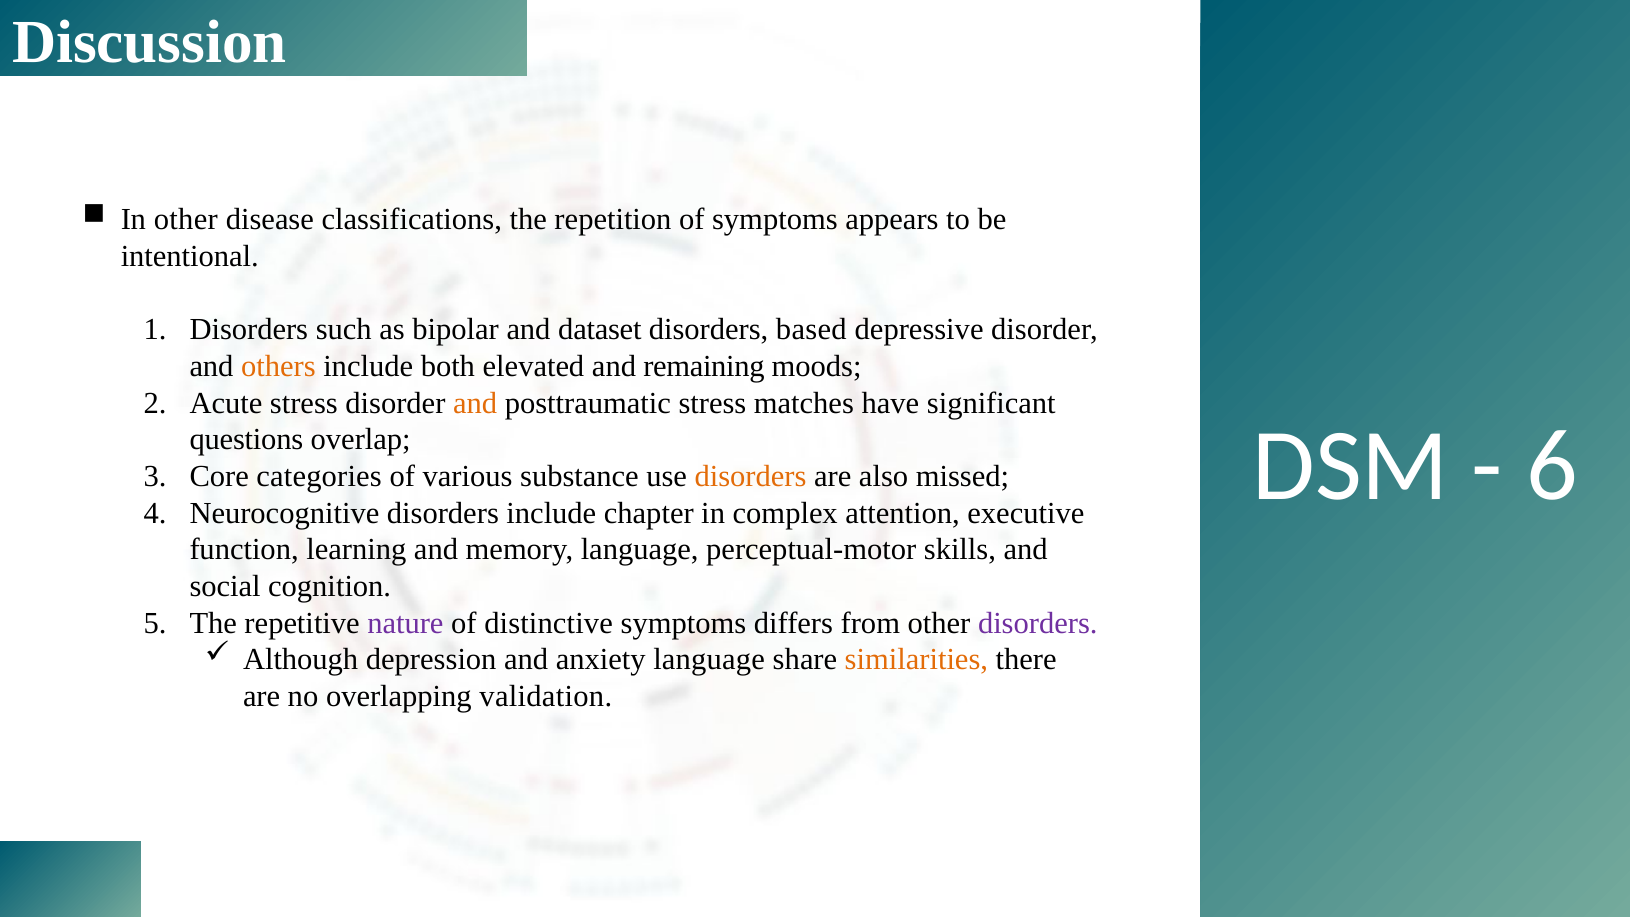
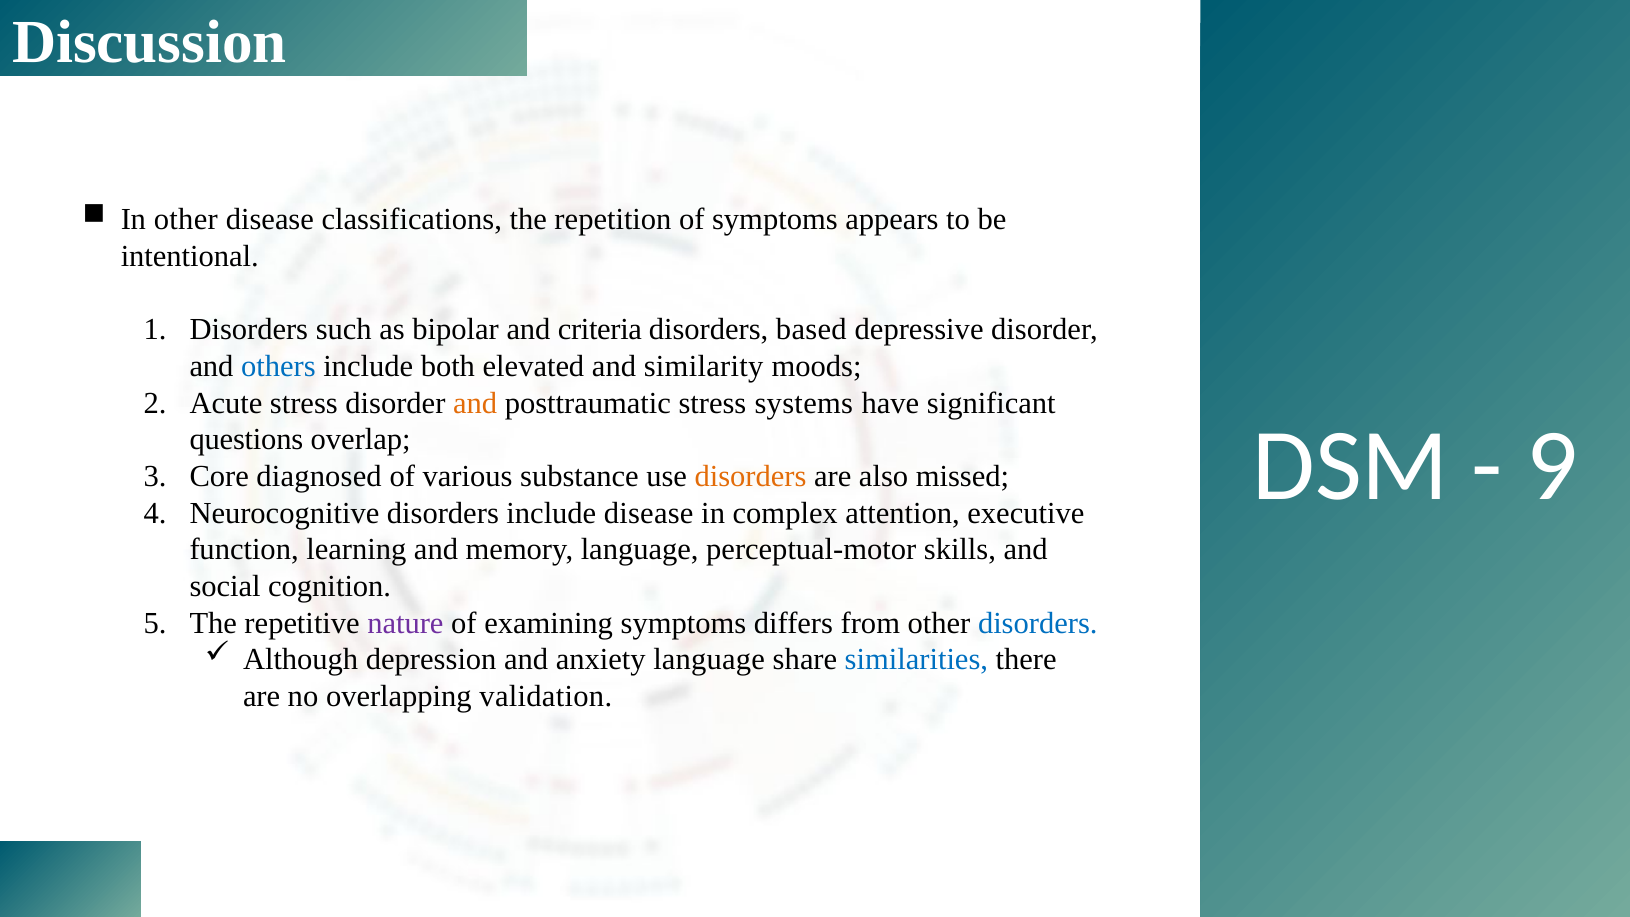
dataset: dataset -> criteria
others colour: orange -> blue
remaining: remaining -> similarity
matches: matches -> systems
6: 6 -> 9
categories: categories -> diagnosed
include chapter: chapter -> disease
distinctive: distinctive -> examining
disorders at (1038, 623) colour: purple -> blue
similarities colour: orange -> blue
